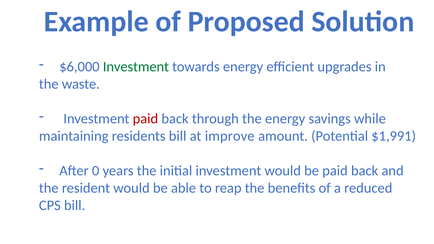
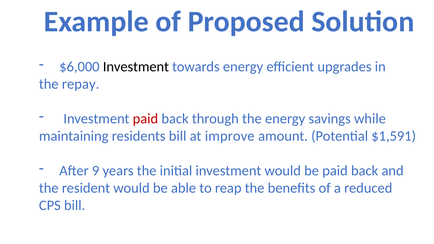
Investment at (136, 67) colour: green -> black
waste: waste -> repay
$1,991: $1,991 -> $1,591
0: 0 -> 9
